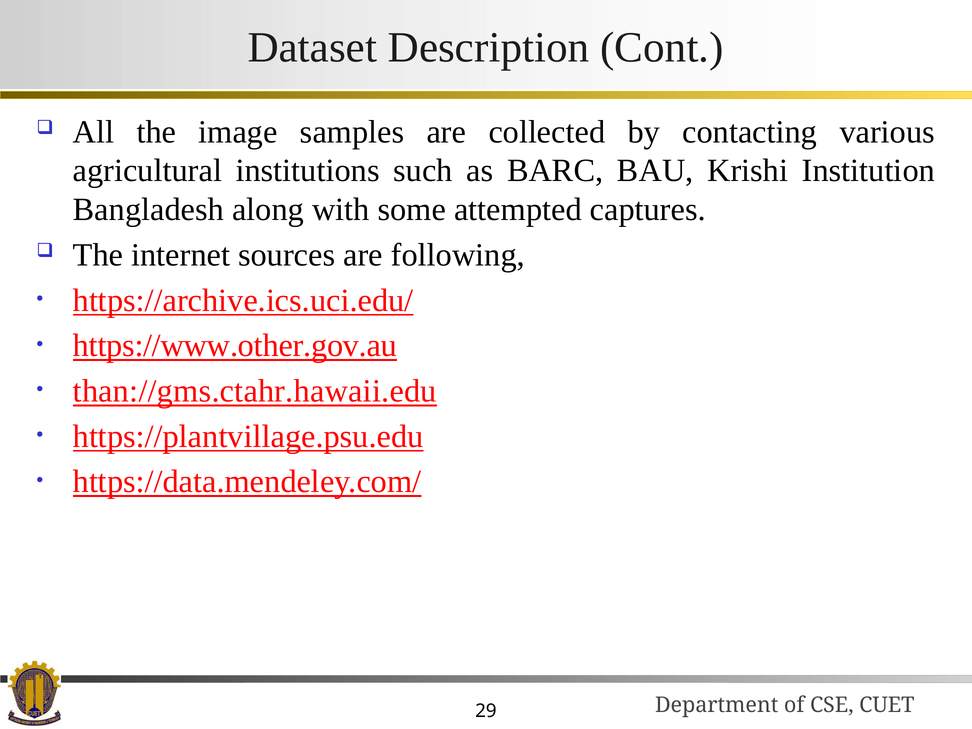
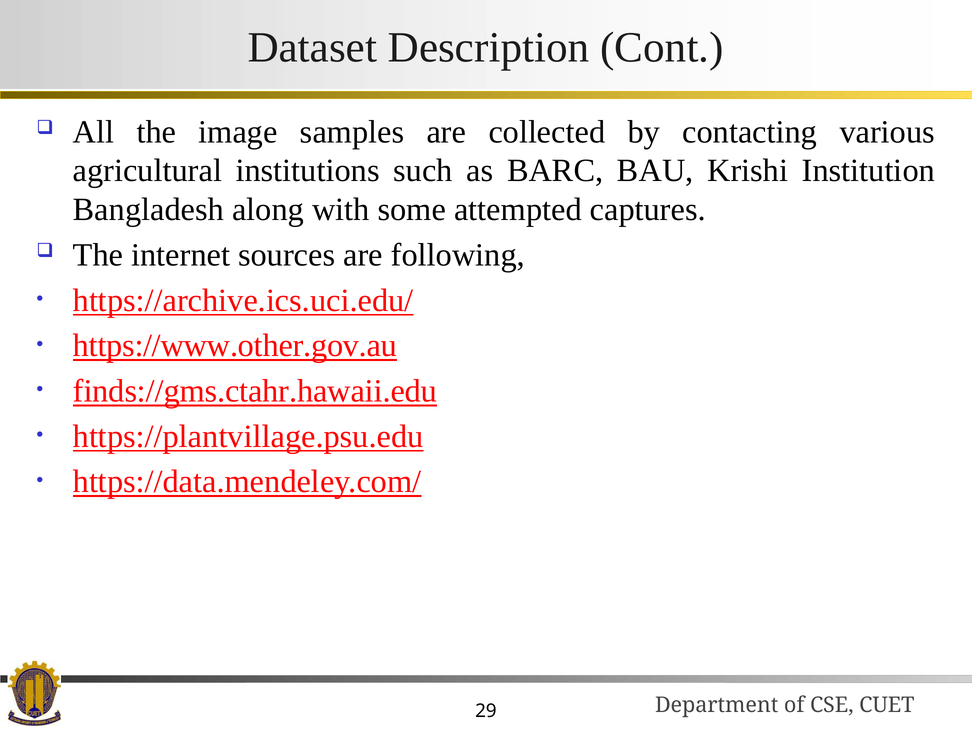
than://gms.ctahr.hawaii.edu: than://gms.ctahr.hawaii.edu -> finds://gms.ctahr.hawaii.edu
